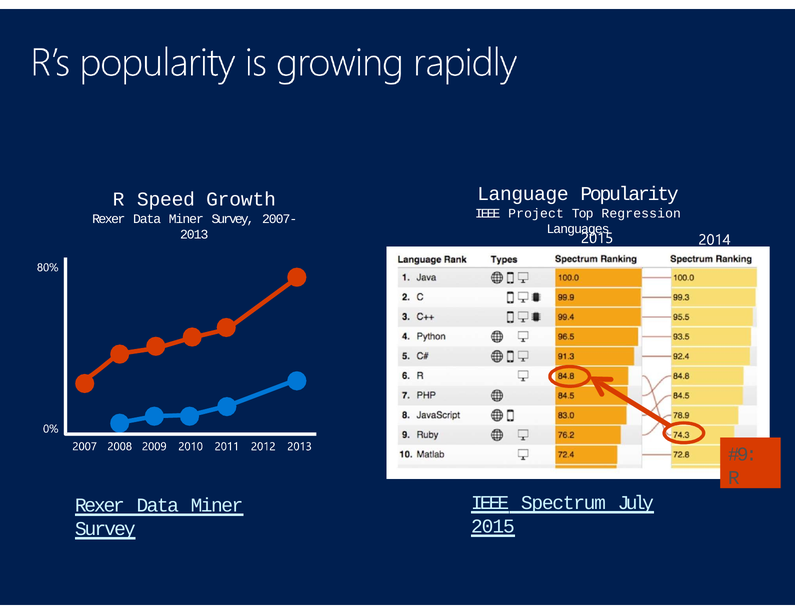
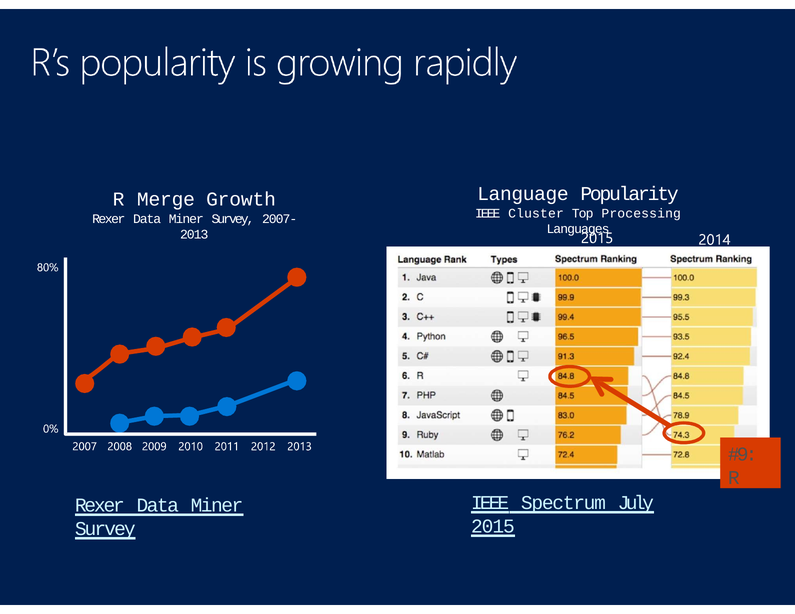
Speed: Speed -> Merge
Project: Project -> Cluster
Regression: Regression -> Processing
